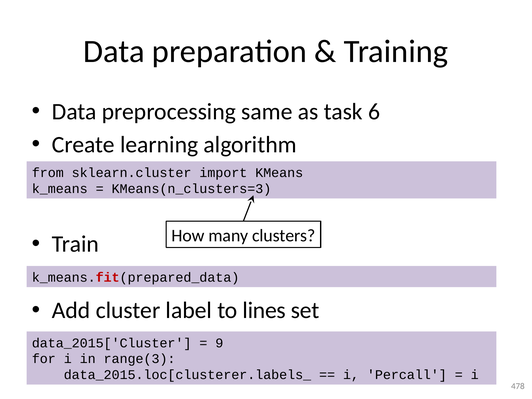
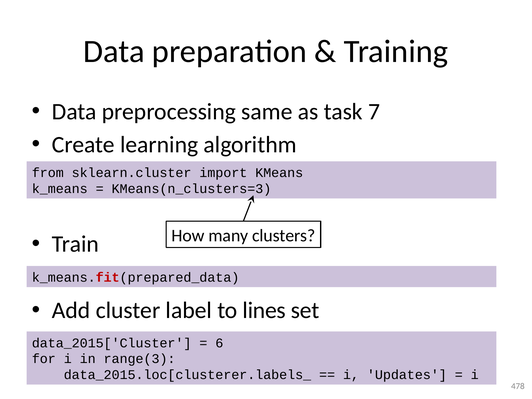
6: 6 -> 7
9: 9 -> 6
Percall: Percall -> Updates
